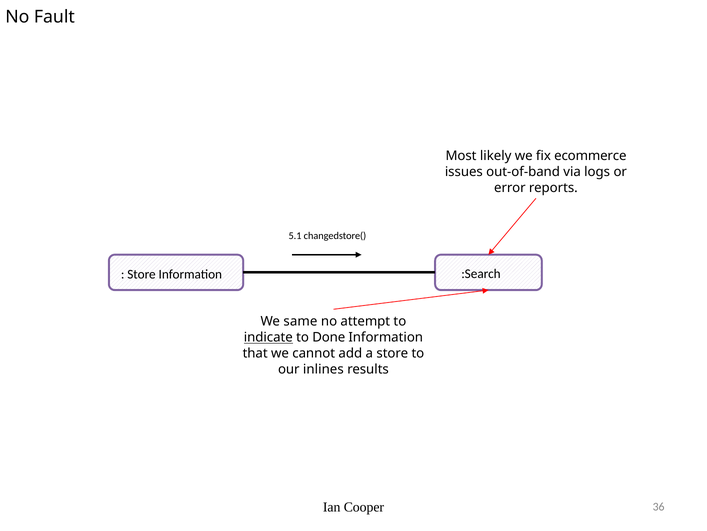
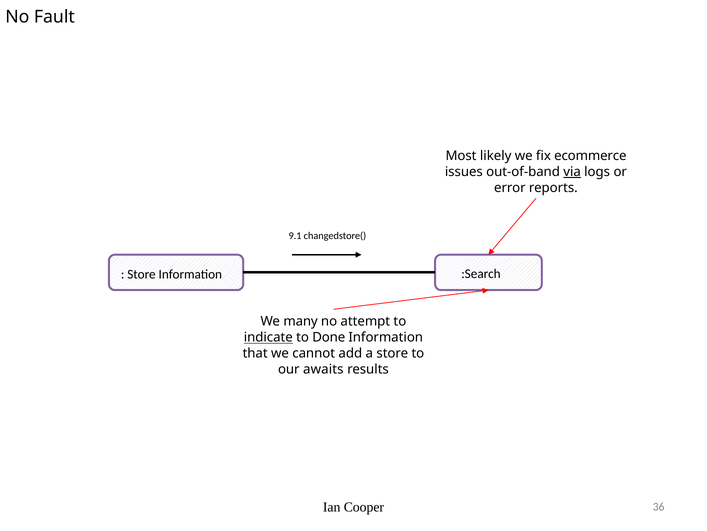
via underline: none -> present
5.1: 5.1 -> 9.1
same: same -> many
inlines: inlines -> awaits
